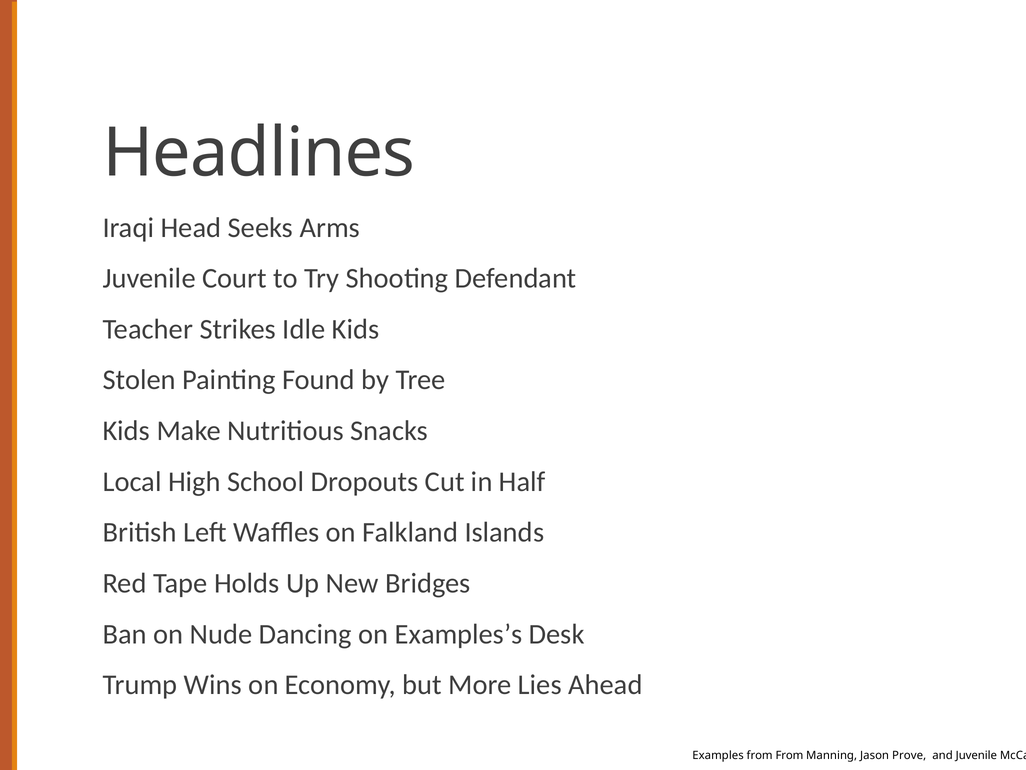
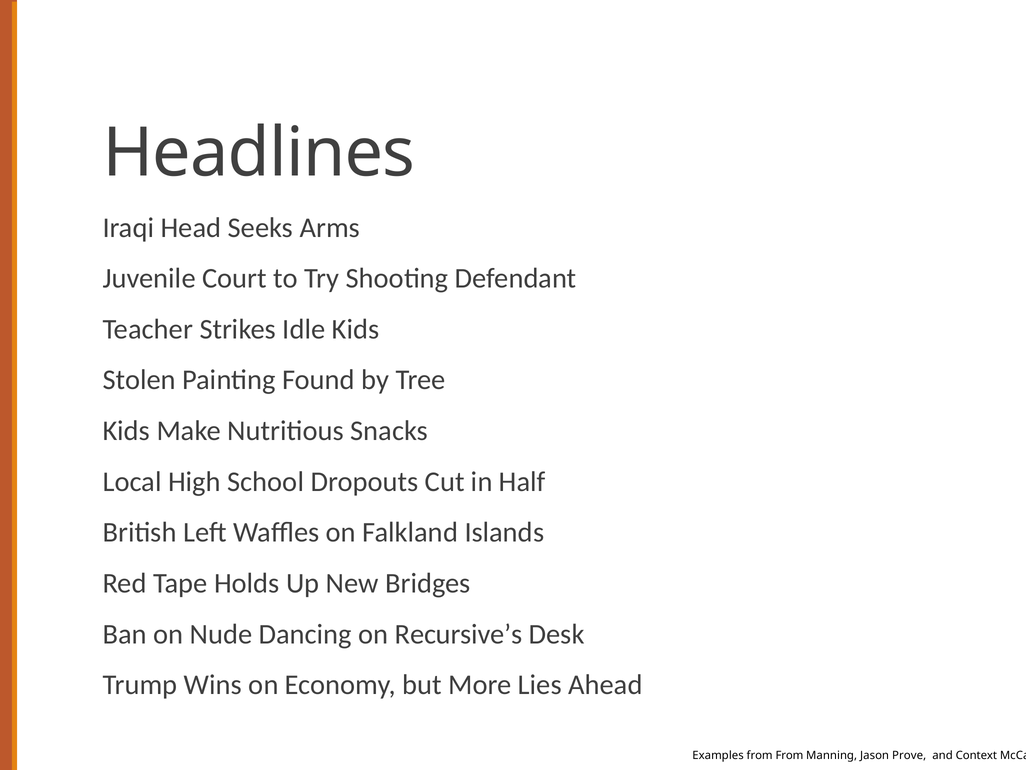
Examples’s: Examples’s -> Recursive’s
and Juvenile: Juvenile -> Context
